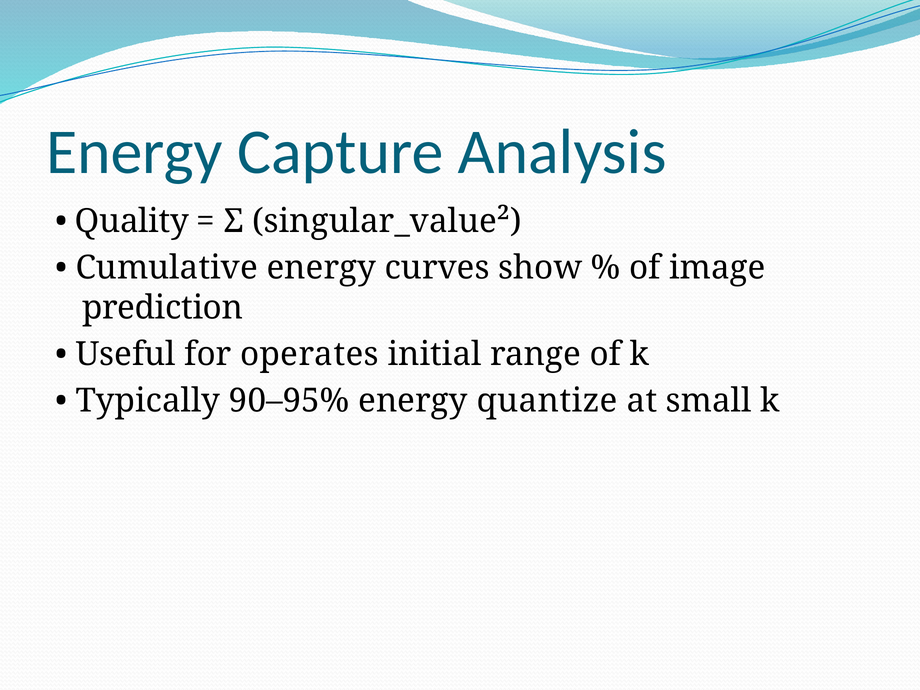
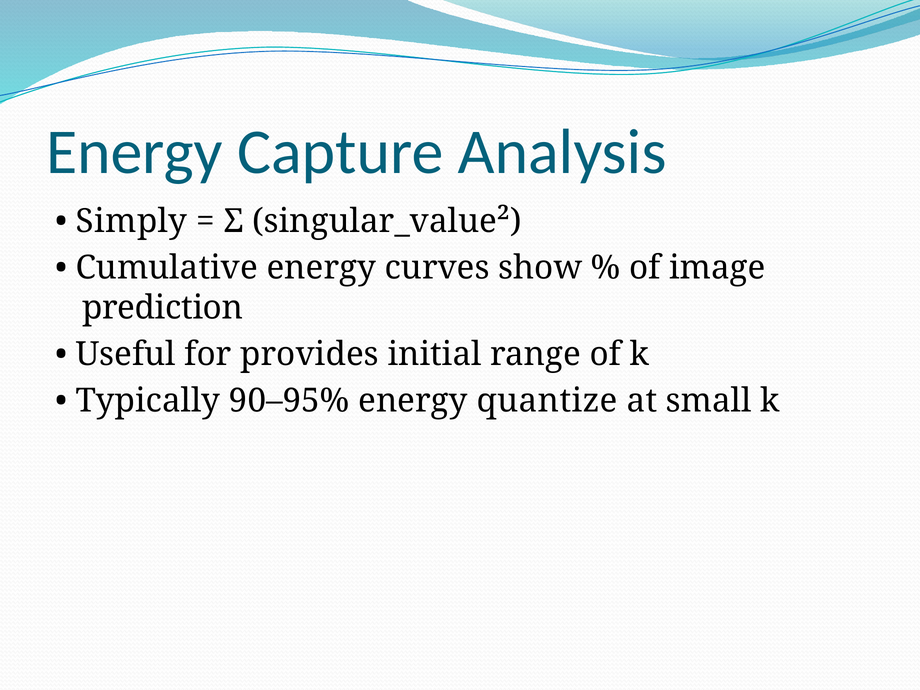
Quality: Quality -> Simply
operates: operates -> provides
